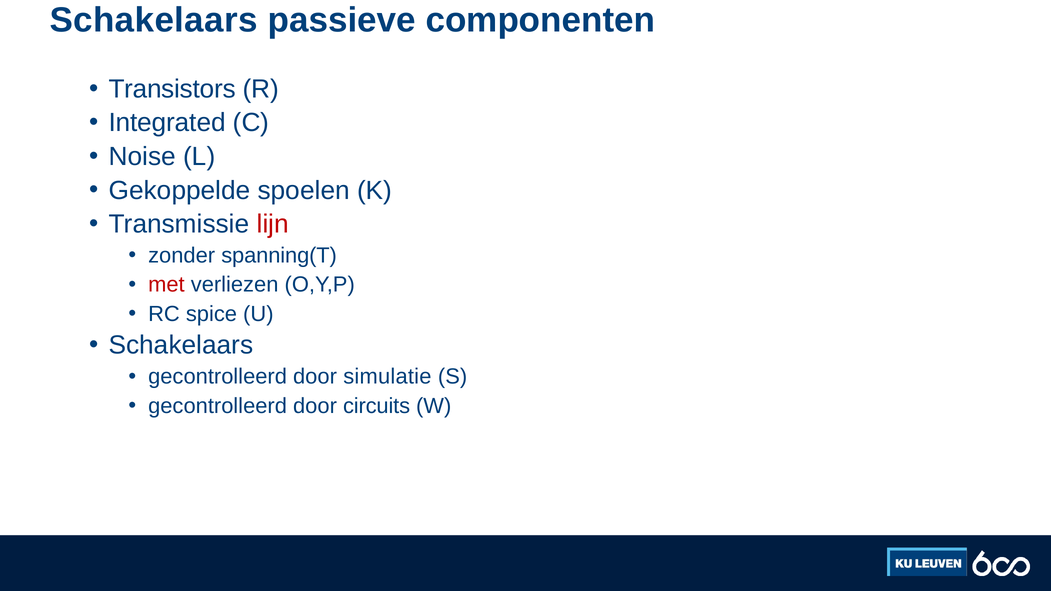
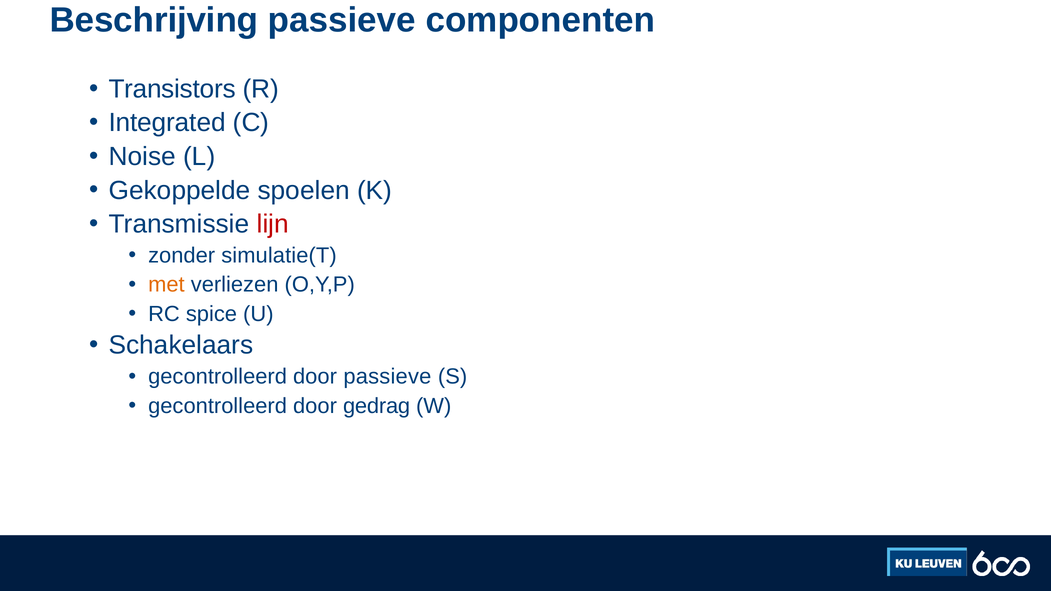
Schakelaars at (154, 20): Schakelaars -> Beschrijving
spanning(T: spanning(T -> simulatie(T
met colour: red -> orange
door simulatie: simulatie -> passieve
circuits: circuits -> gedrag
